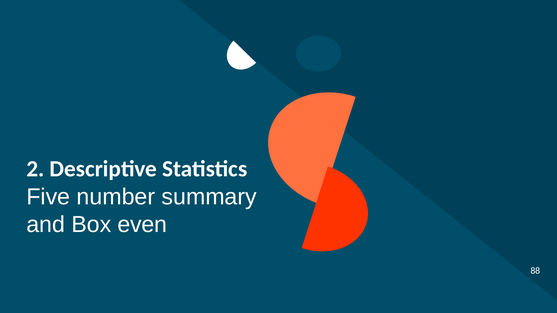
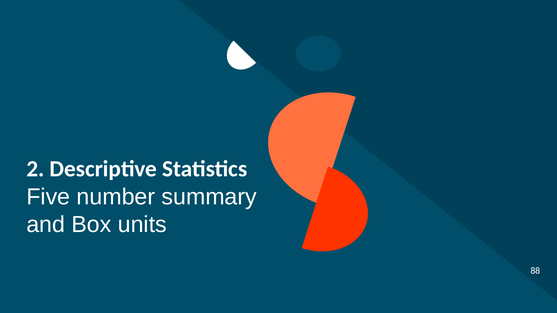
even: even -> units
